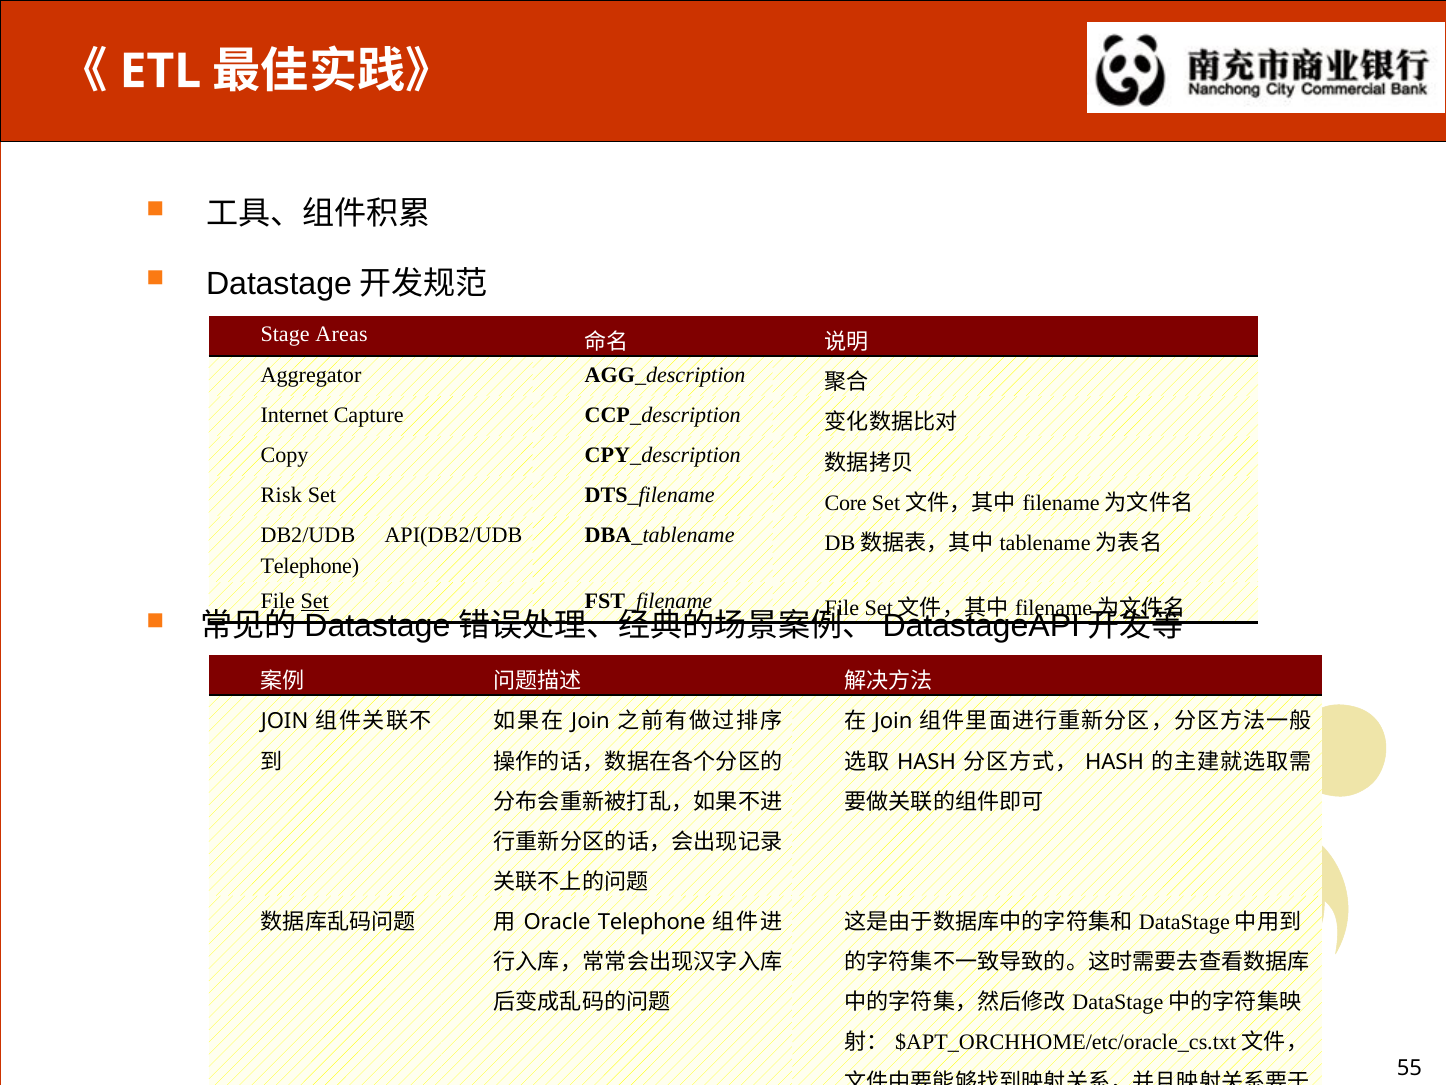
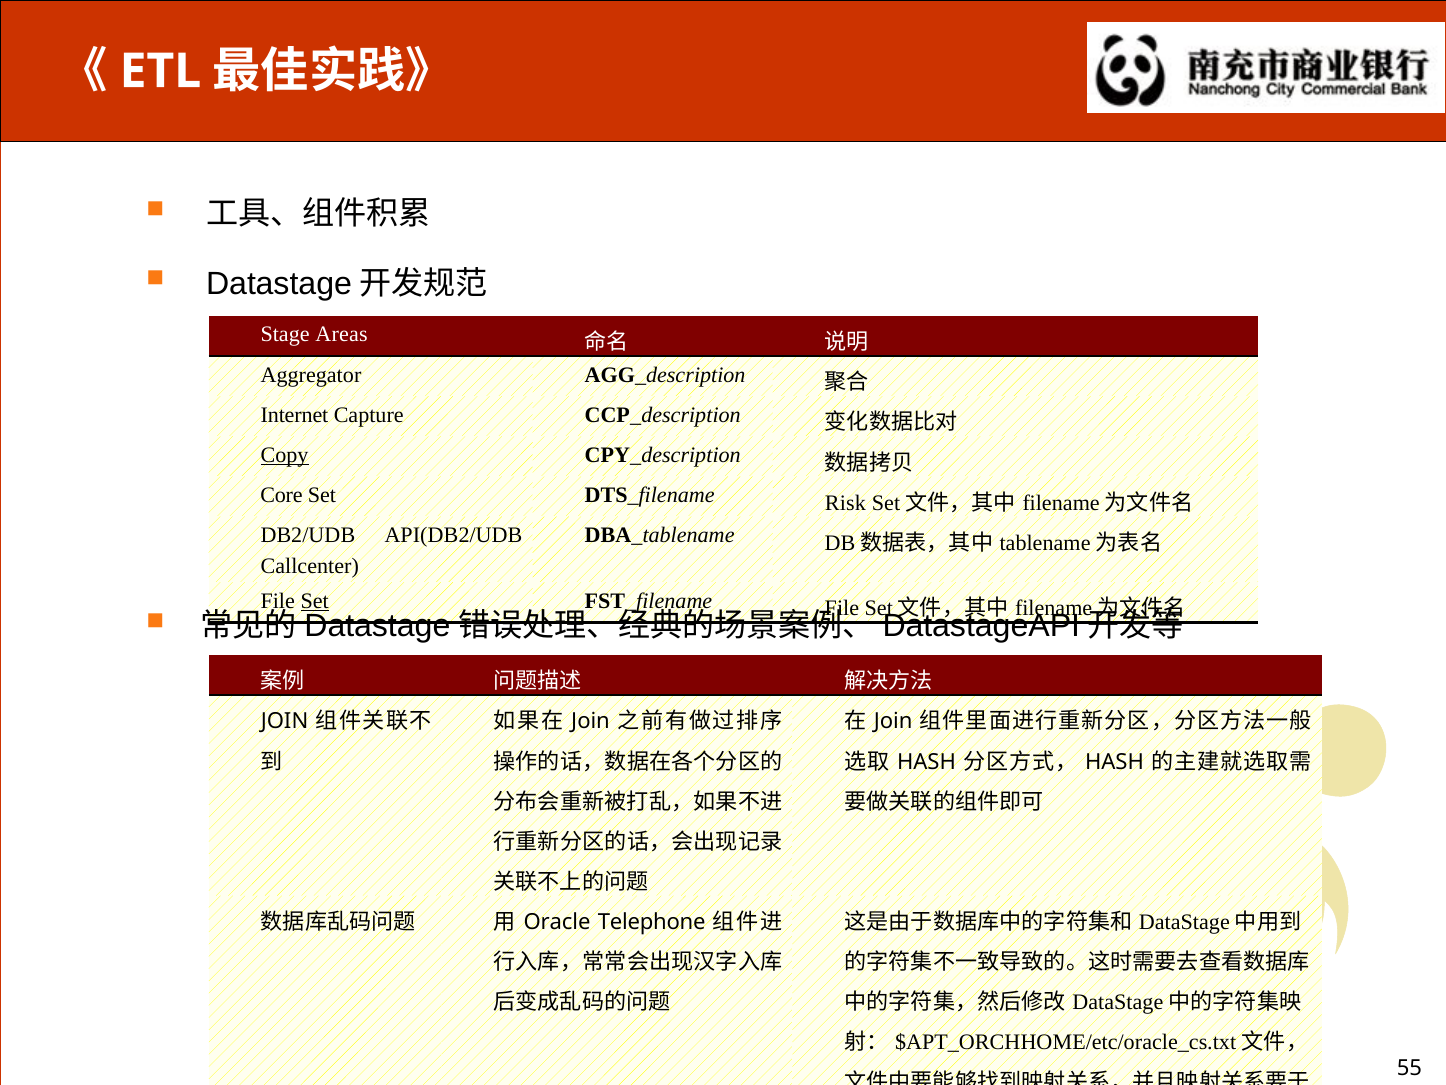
Copy underline: none -> present
Risk: Risk -> Core
Core: Core -> Risk
Telephone at (310, 566): Telephone -> Callcenter
